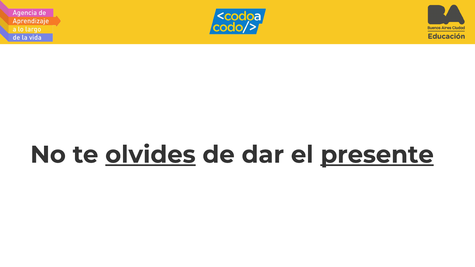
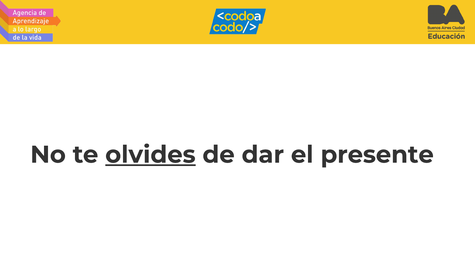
presente underline: present -> none
